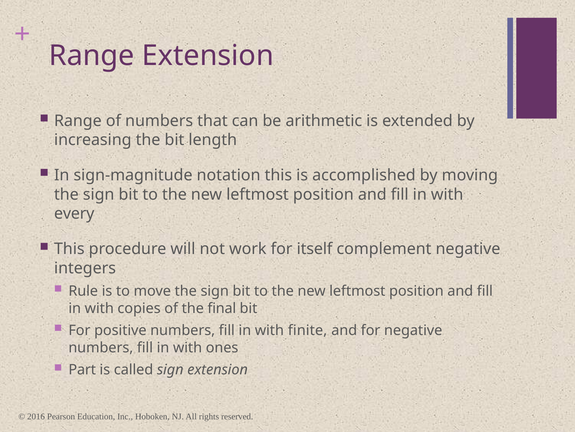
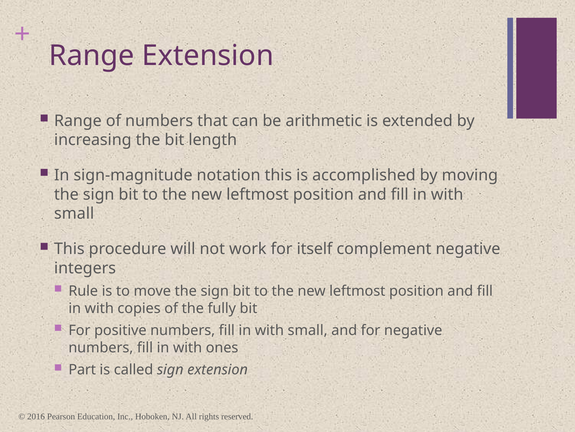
every at (74, 213): every -> small
final: final -> fully
finite at (308, 330): finite -> small
